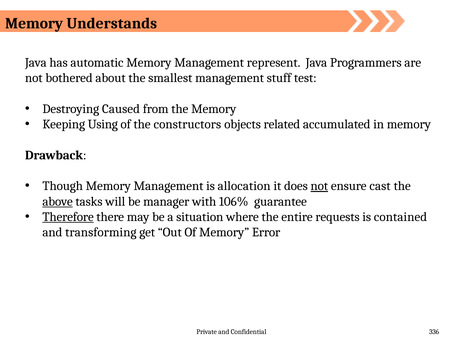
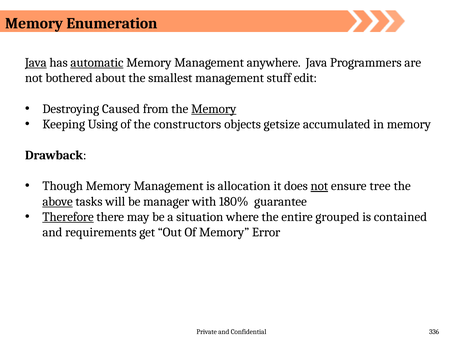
Understands: Understands -> Enumeration
Java at (36, 63) underline: none -> present
automatic underline: none -> present
represent: represent -> anywhere
test: test -> edit
Memory at (214, 109) underline: none -> present
related: related -> getsize
cast: cast -> tree
106%: 106% -> 180%
requests: requests -> grouped
transforming: transforming -> requirements
